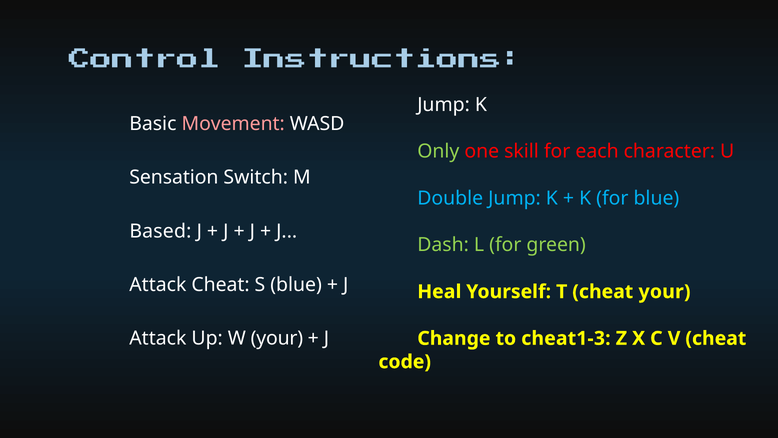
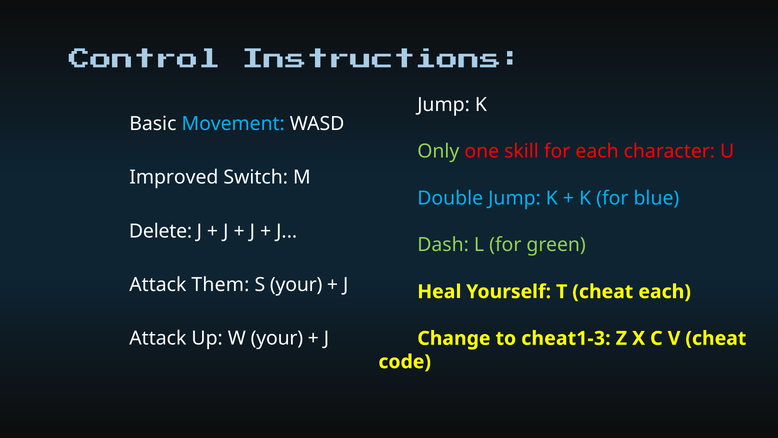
Movement colour: pink -> light blue
Sensation: Sensation -> Improved
Based: Based -> Delete
Attack Cheat: Cheat -> Them
S blue: blue -> your
cheat your: your -> each
